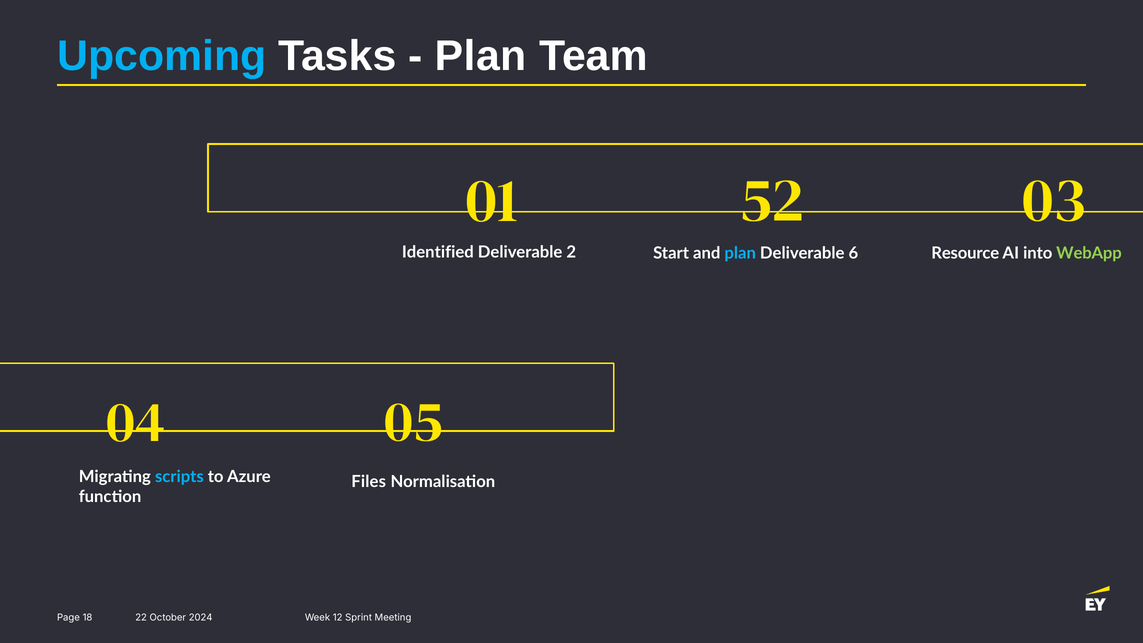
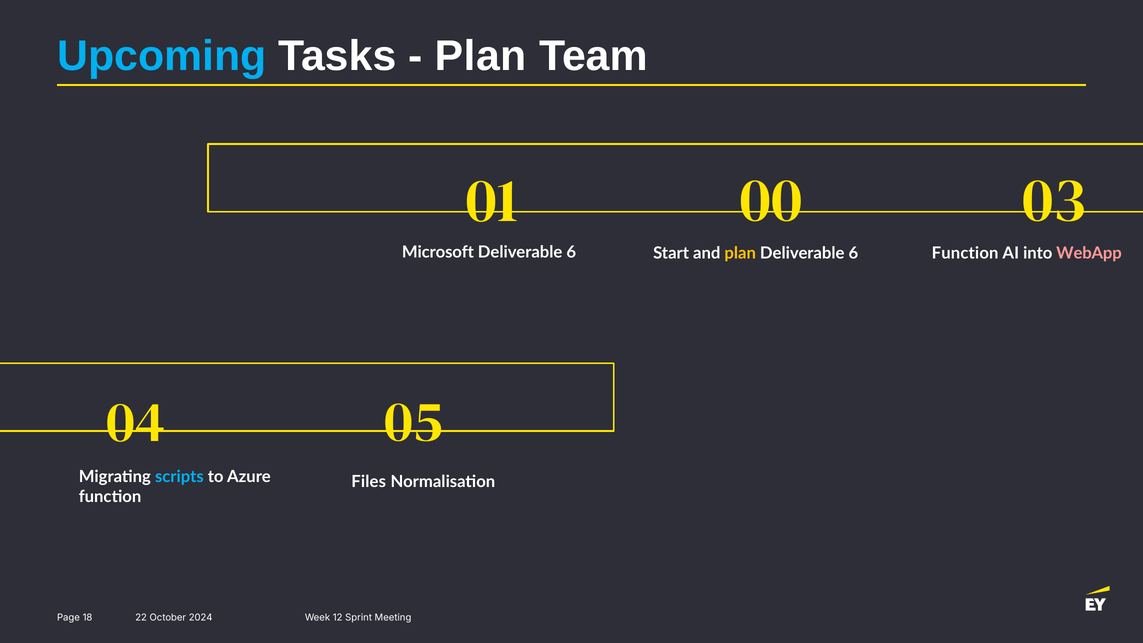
52: 52 -> 00
Identified: Identified -> Microsoft
2 at (571, 252): 2 -> 6
plan at (740, 253) colour: light blue -> yellow
6 Resource: Resource -> Function
WebApp colour: light green -> pink
